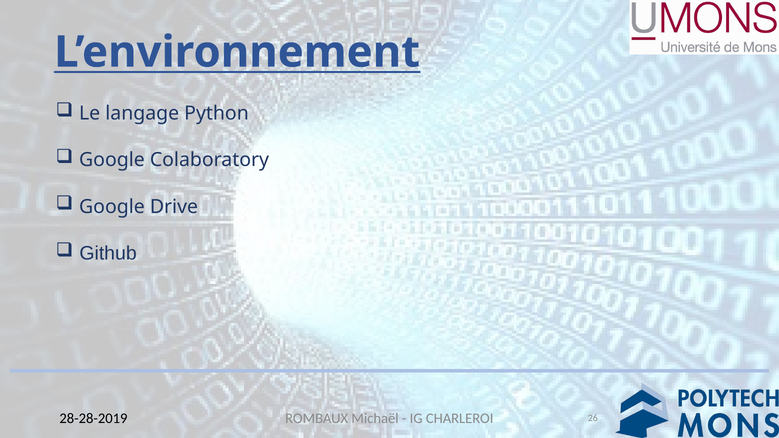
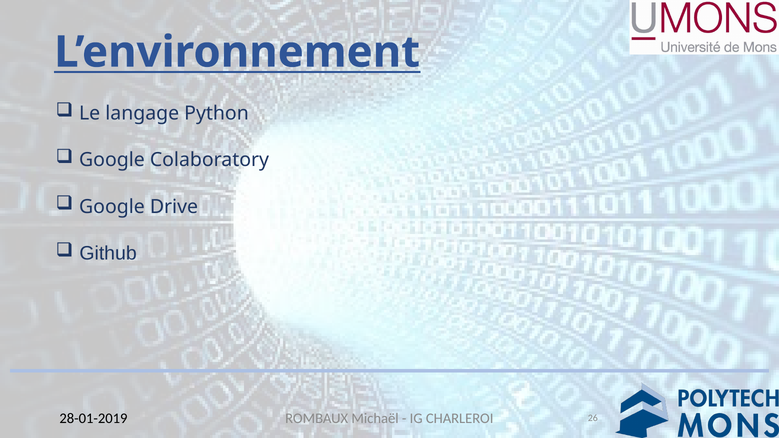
28-28-2019: 28-28-2019 -> 28-01-2019
